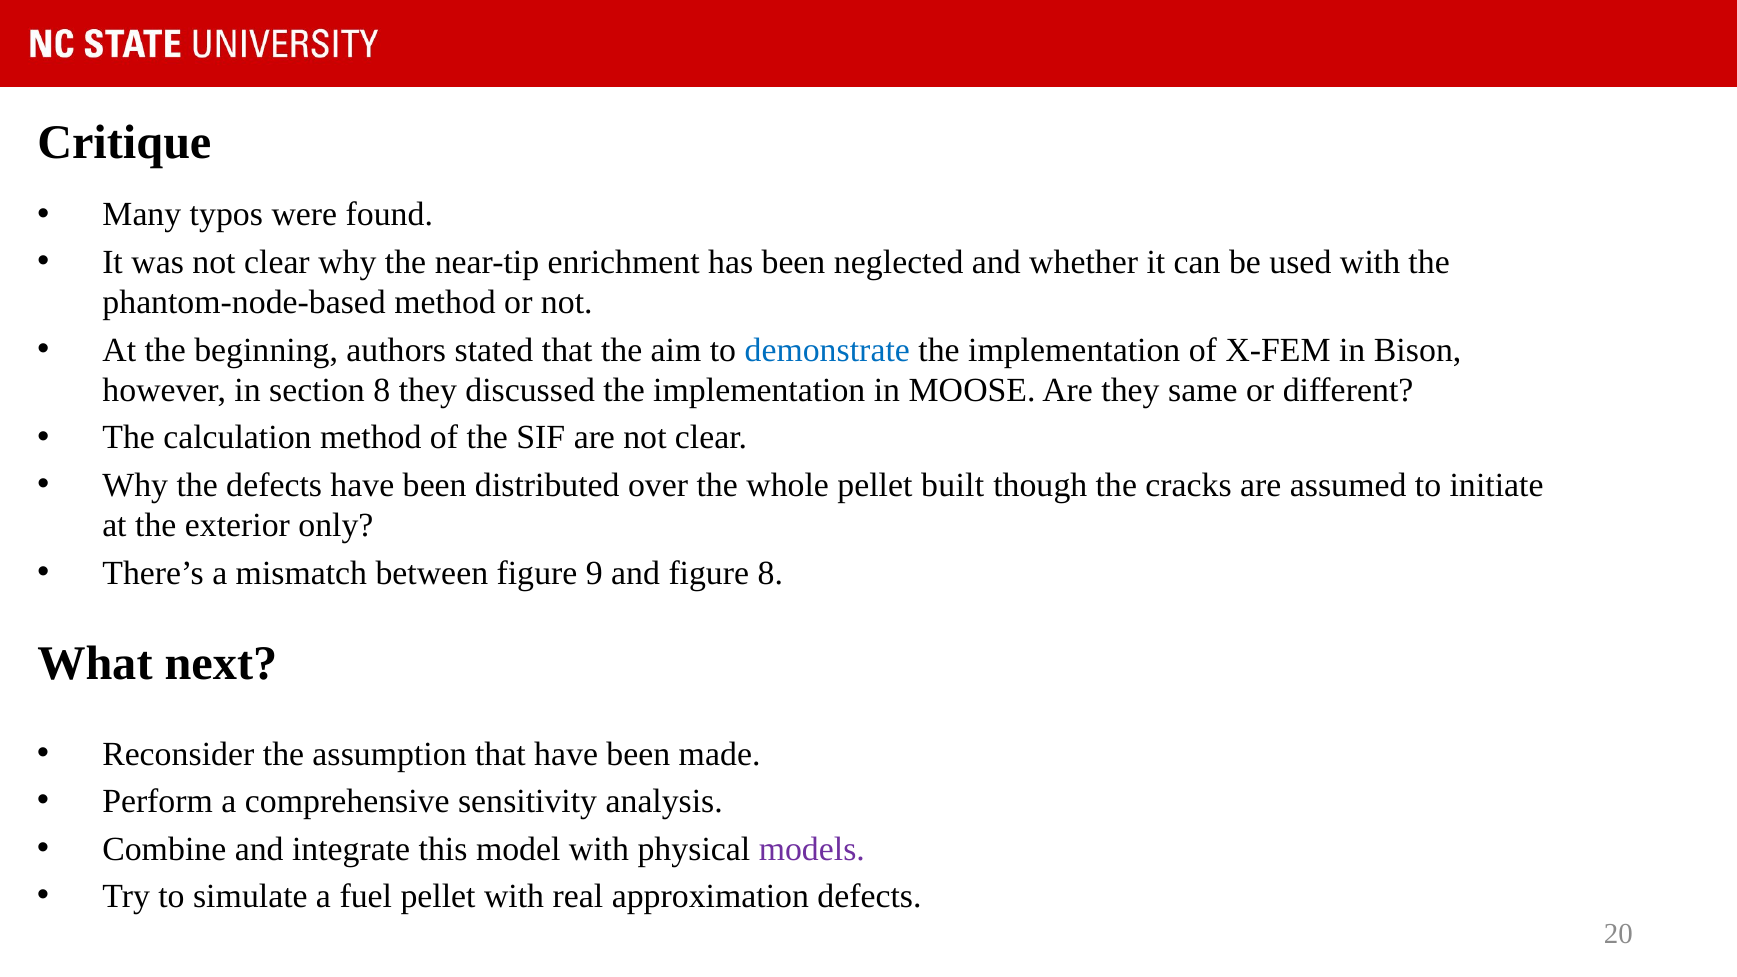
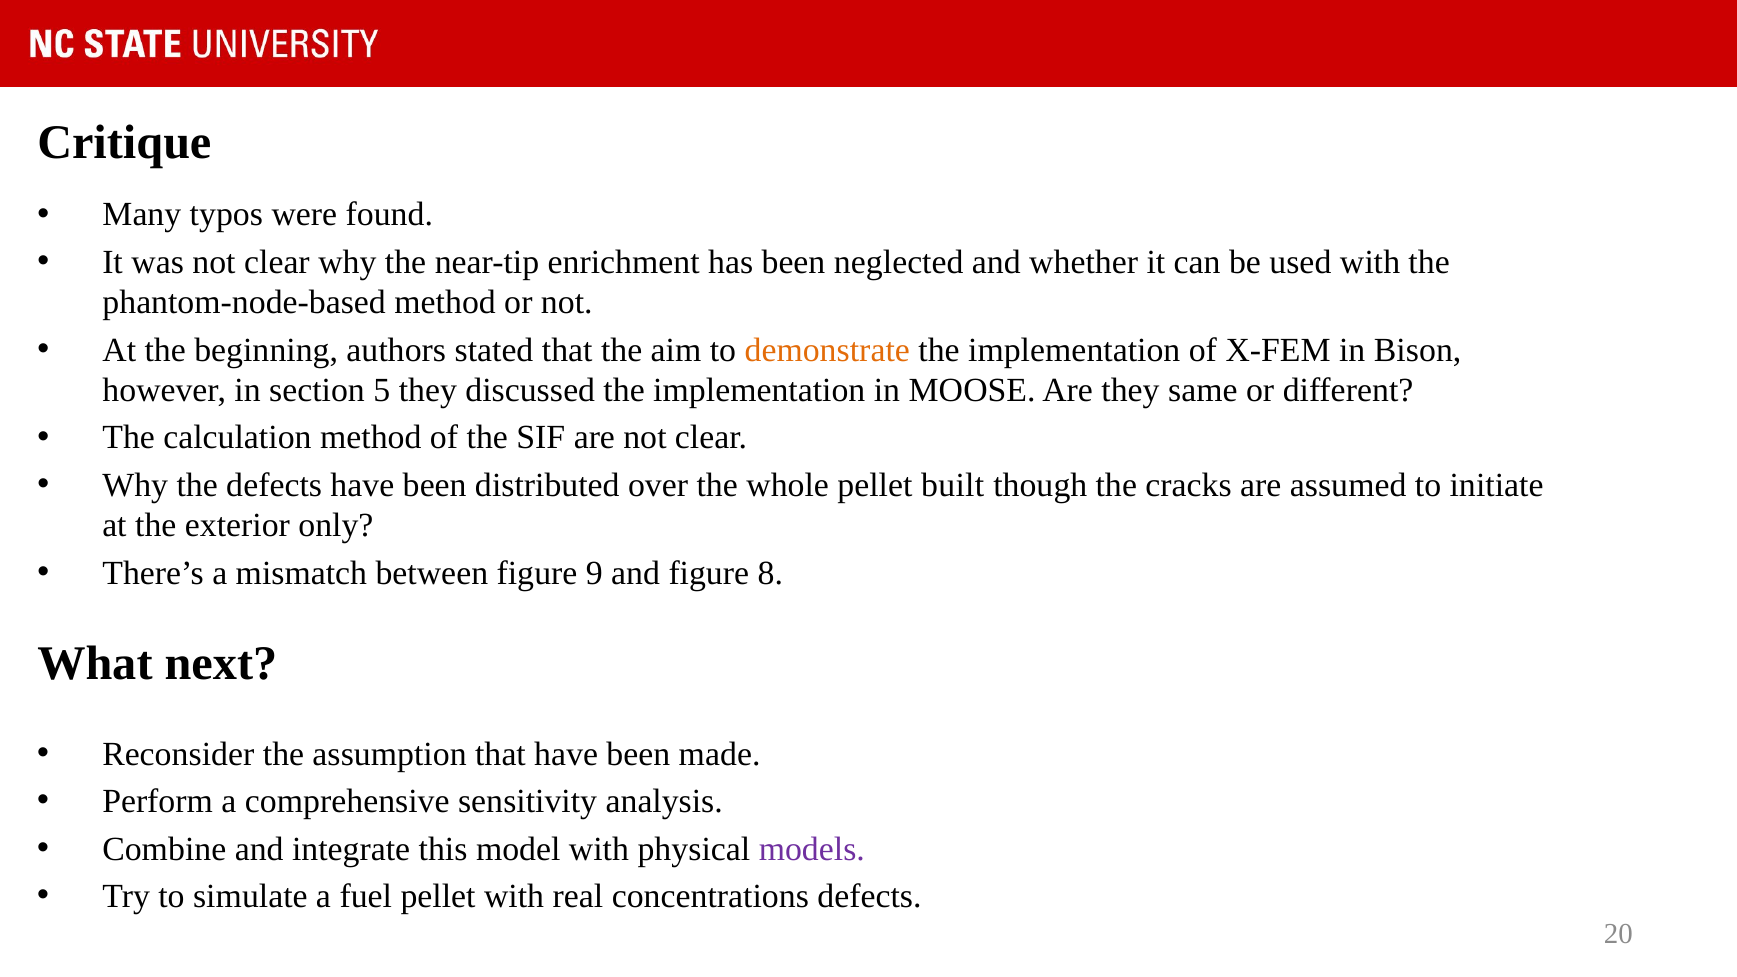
demonstrate colour: blue -> orange
section 8: 8 -> 5
approximation: approximation -> concentrations
